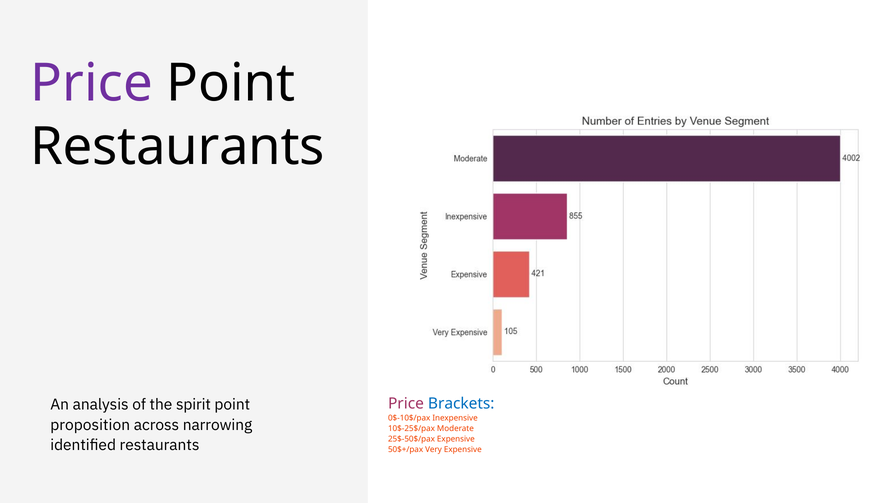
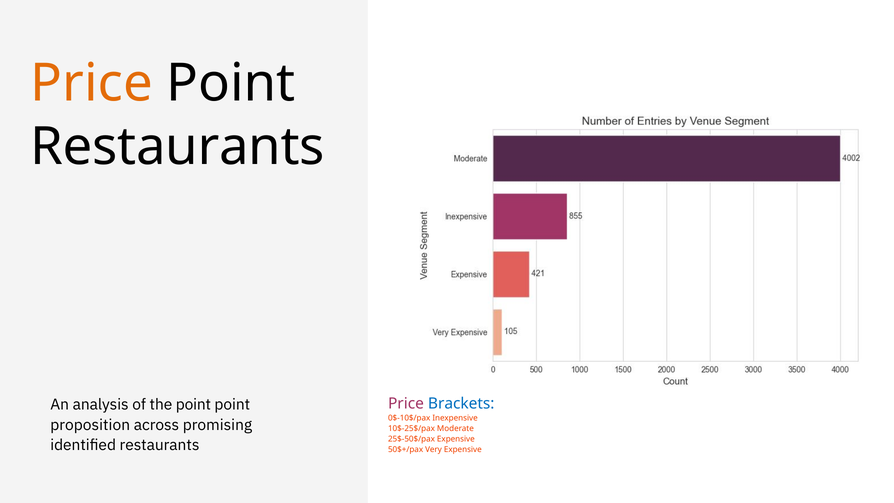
Price at (92, 83) colour: purple -> orange
the spirit: spirit -> point
narrowing: narrowing -> promising
